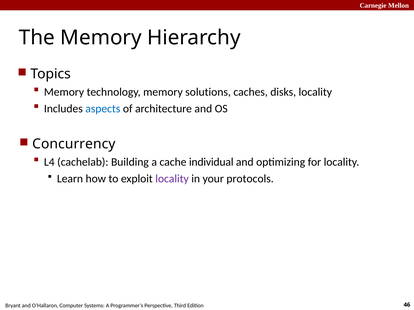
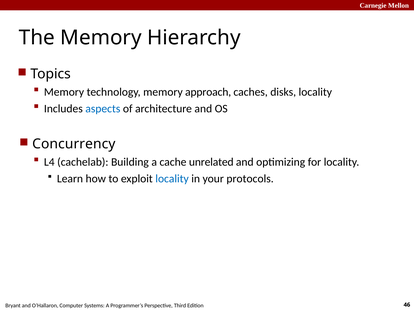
solutions: solutions -> approach
individual: individual -> unrelated
locality at (172, 179) colour: purple -> blue
